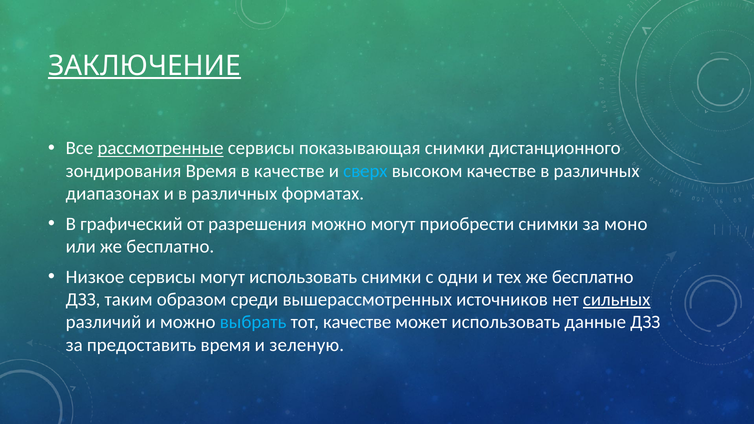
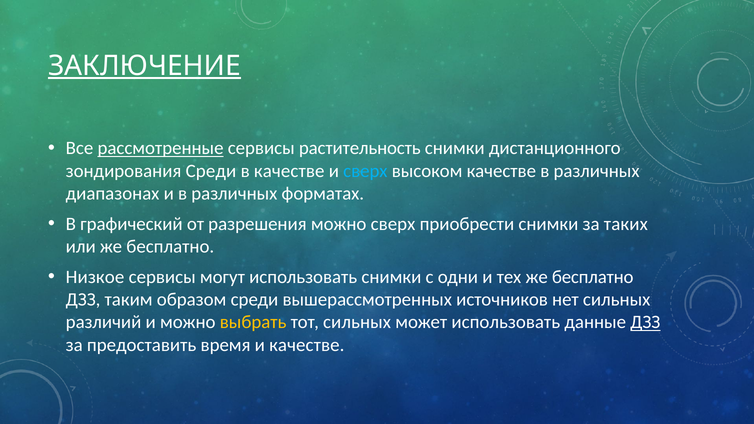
показывающая: показывающая -> растительность
зондирования Время: Время -> Среди
можно могут: могут -> сверх
моно: моно -> таких
сильных at (617, 300) underline: present -> none
выбрать colour: light blue -> yellow
тот качестве: качестве -> сильных
ДЗЗ at (645, 322) underline: none -> present
и зеленую: зеленую -> качестве
